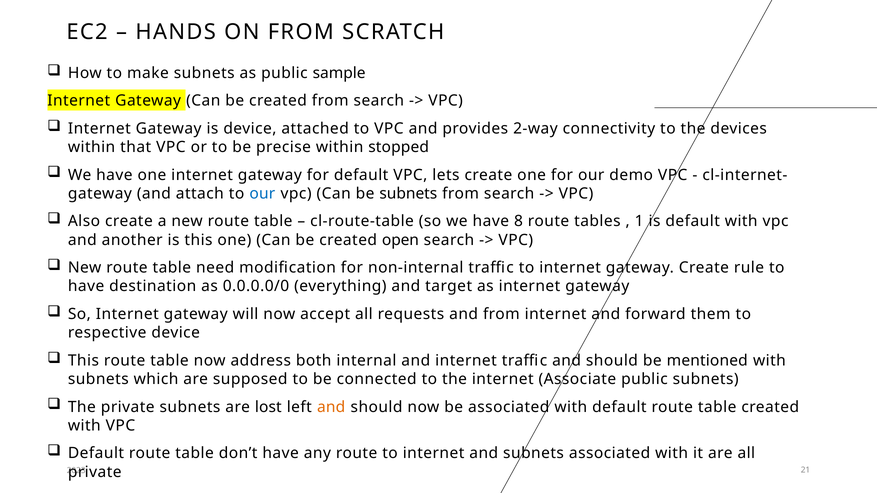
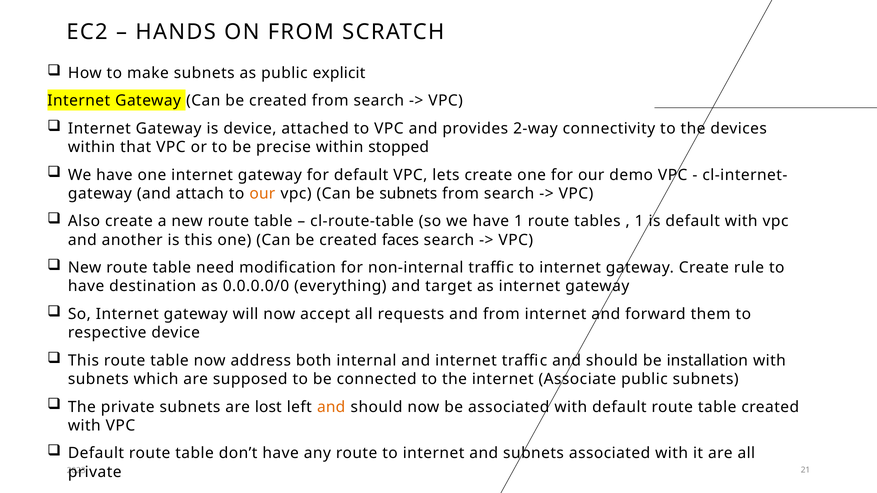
sample: sample -> explicit
our at (262, 194) colour: blue -> orange
have 8: 8 -> 1
open: open -> faces
mentioned: mentioned -> installation
